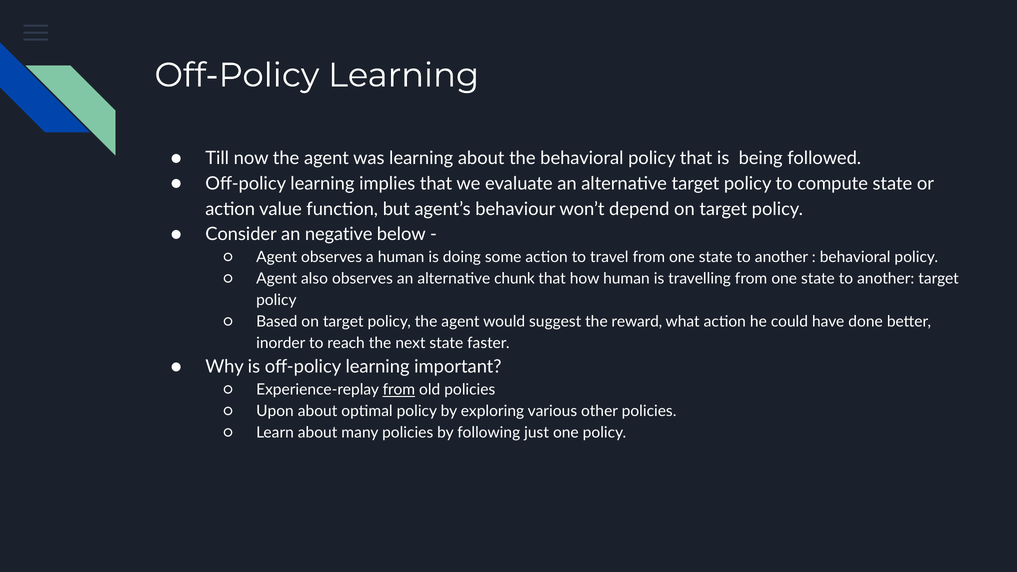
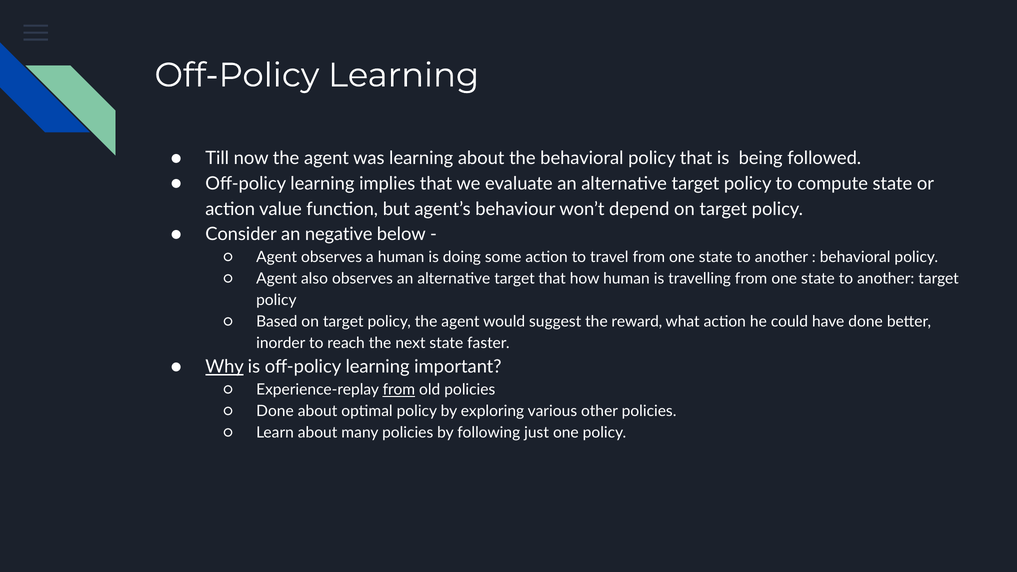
observes an alternative chunk: chunk -> target
Why underline: none -> present
Upon at (275, 411): Upon -> Done
